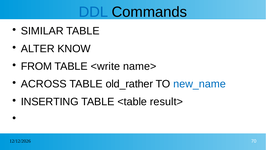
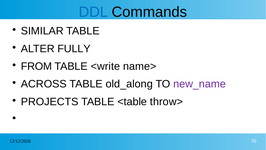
KNOW: KNOW -> FULLY
old_rather: old_rather -> old_along
new_name colour: blue -> purple
INSERTING: INSERTING -> PROJECTS
result>: result> -> throw>
